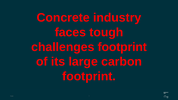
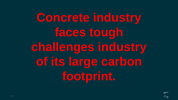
challenges footprint: footprint -> industry
